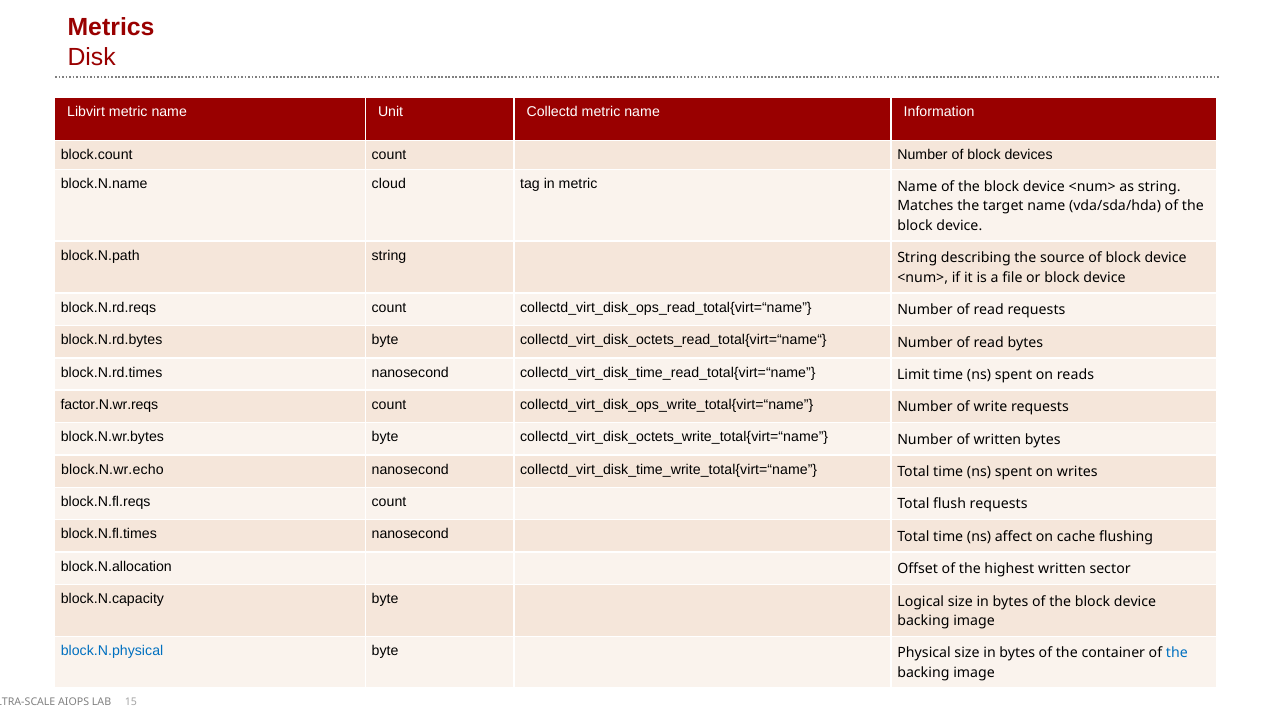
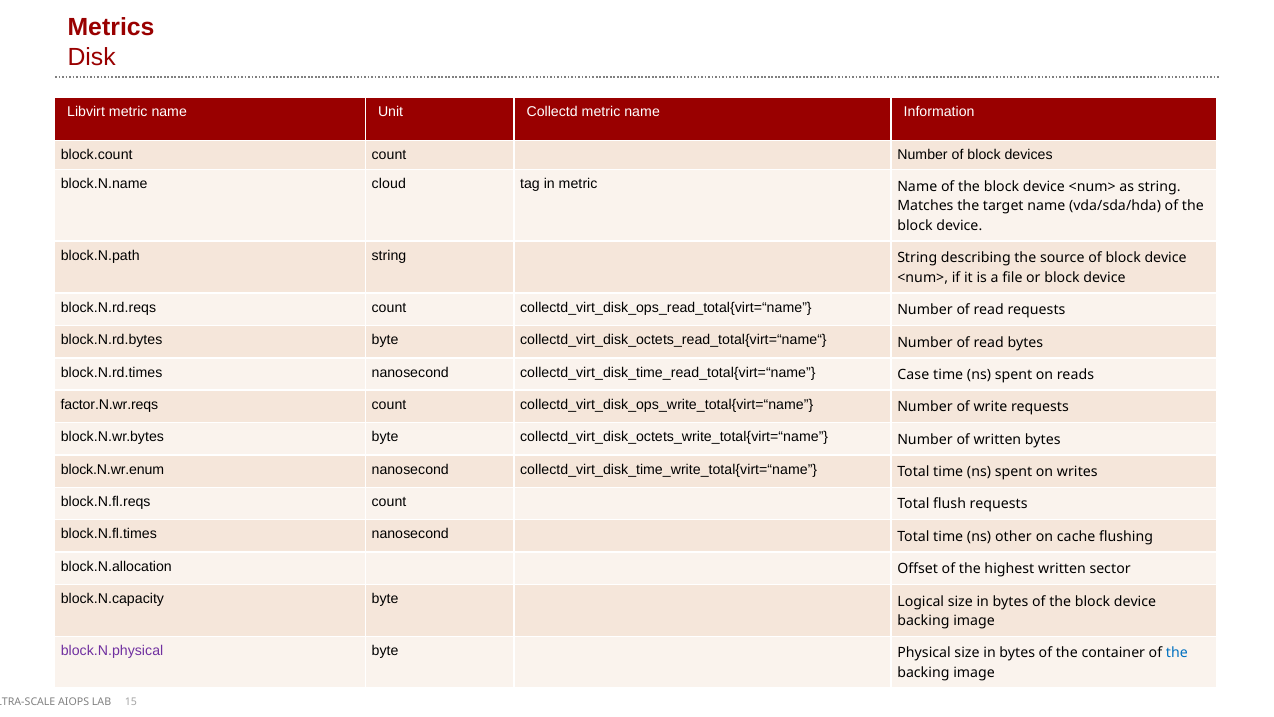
Limit: Limit -> Case
block.N.wr.echo: block.N.wr.echo -> block.N.wr.enum
affect: affect -> other
block.N.physical colour: blue -> purple
